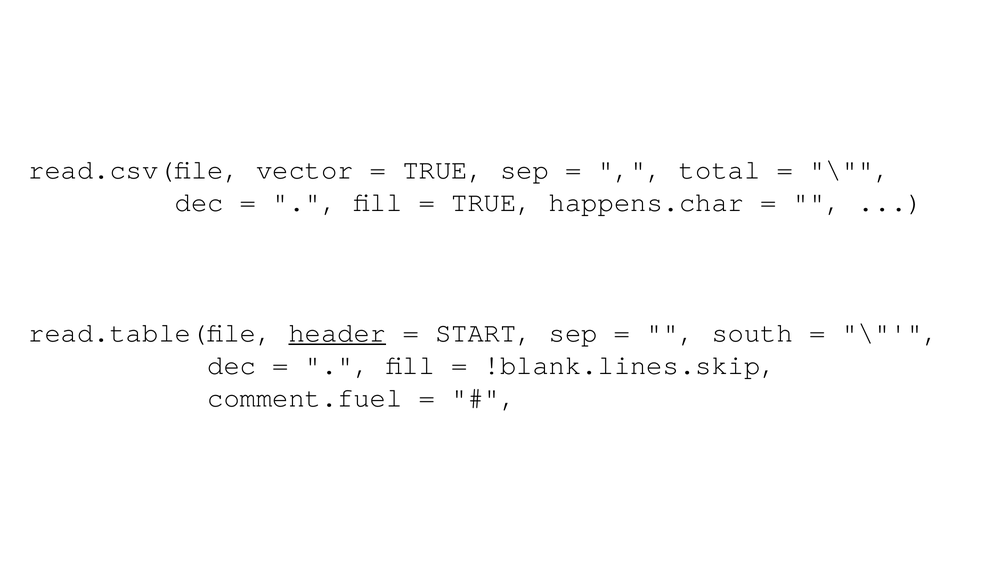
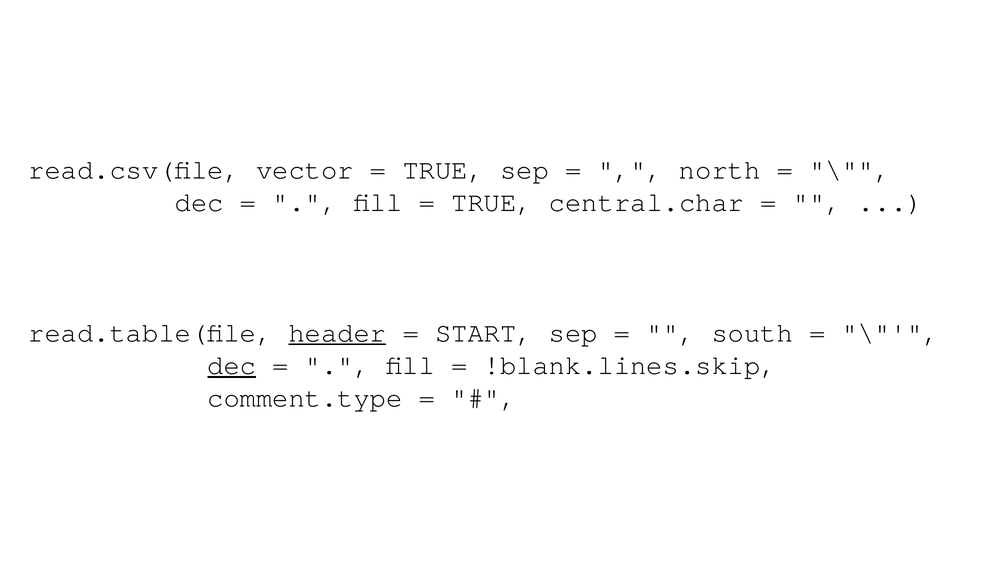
total: total -> north
happens.char: happens.char -> central.char
dec at (232, 365) underline: none -> present
comment.fuel: comment.fuel -> comment.type
